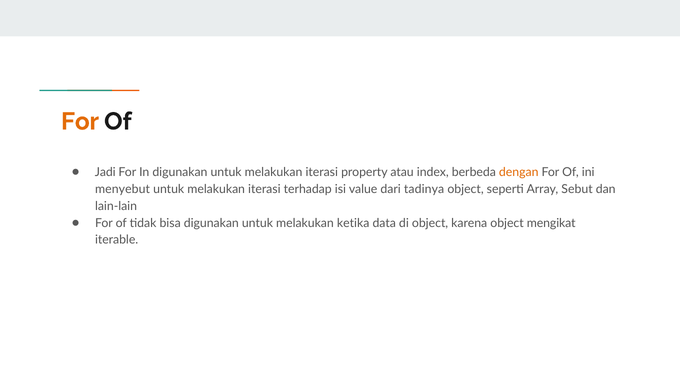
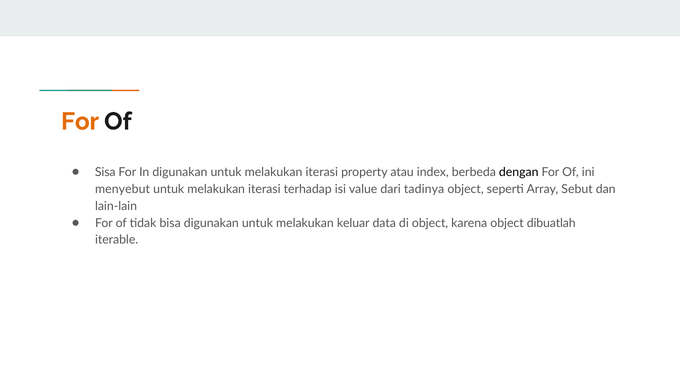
Jadi: Jadi -> Sisa
dengan colour: orange -> black
ketika: ketika -> keluar
mengikat: mengikat -> dibuatlah
